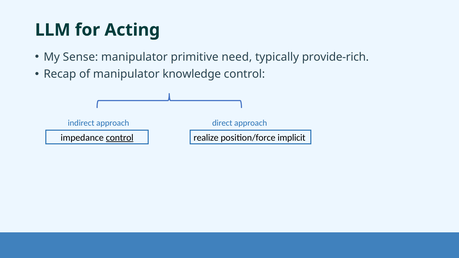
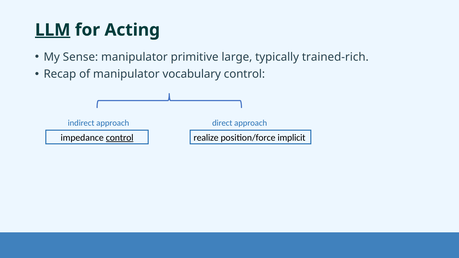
LLM underline: none -> present
need: need -> large
provide-rich: provide-rich -> trained-rich
knowledge: knowledge -> vocabulary
